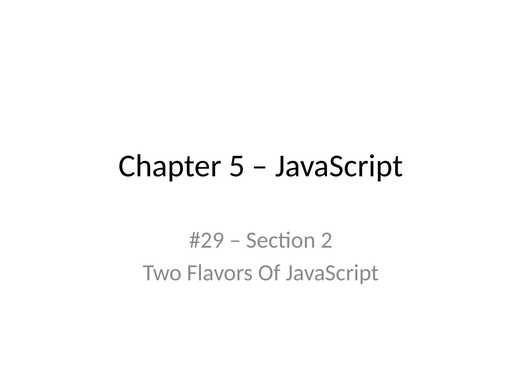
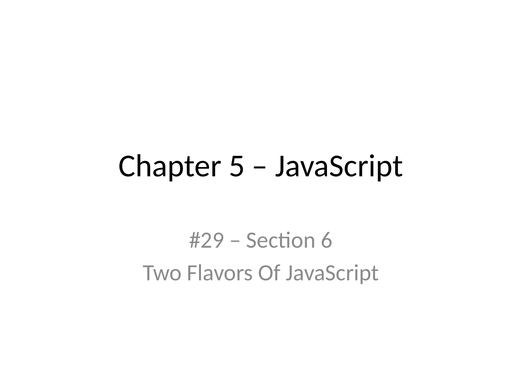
2: 2 -> 6
